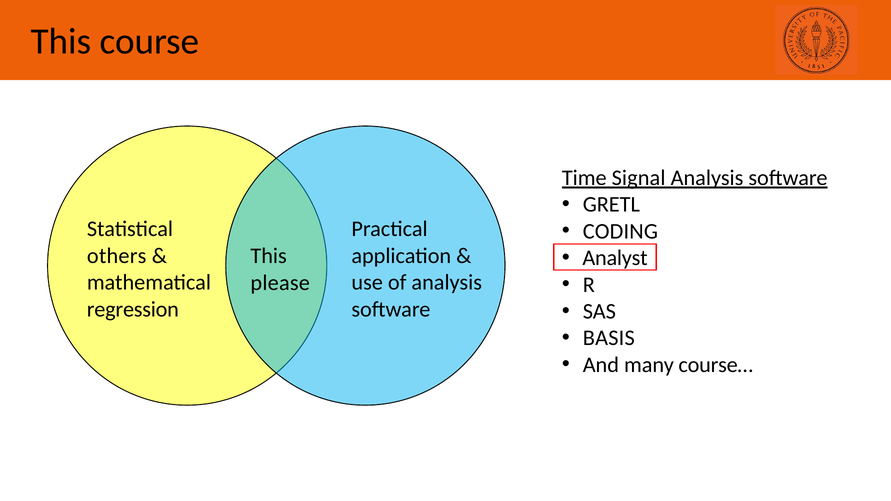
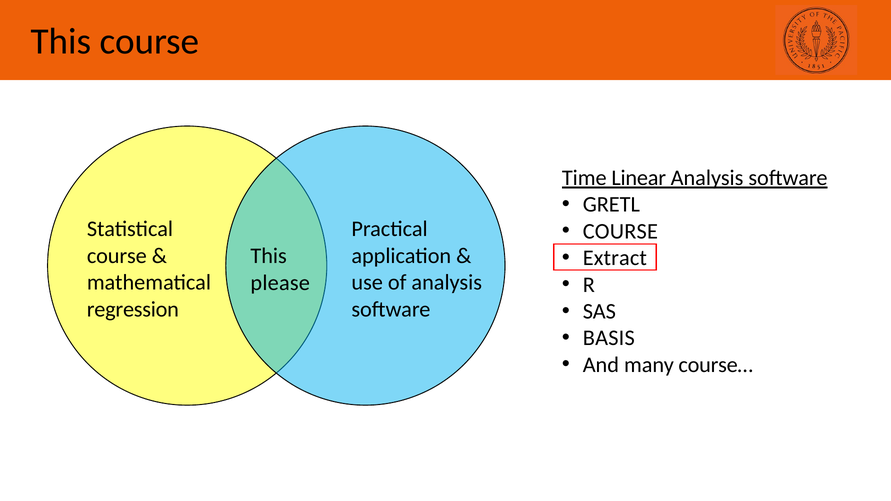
Signal: Signal -> Linear
CODING at (620, 231): CODING -> COURSE
Analyst: Analyst -> Extract
others at (117, 256): others -> course
